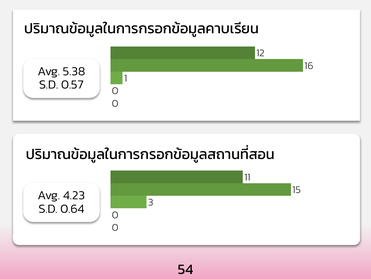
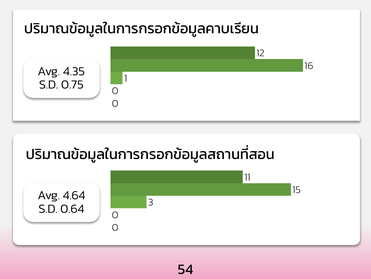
5.38: 5.38 -> 4.35
0.57: 0.57 -> 0.75
4.23: 4.23 -> 4.64
